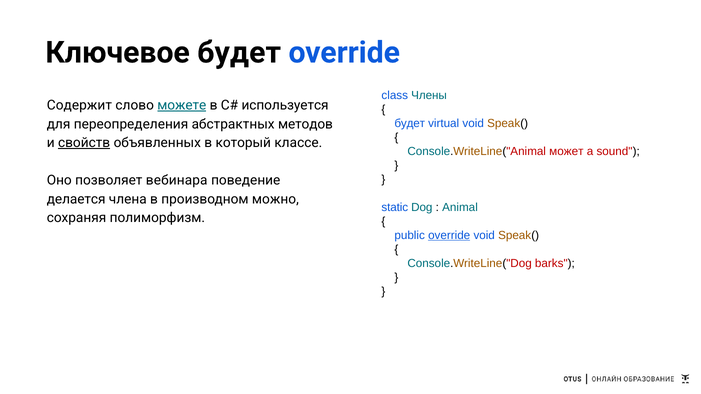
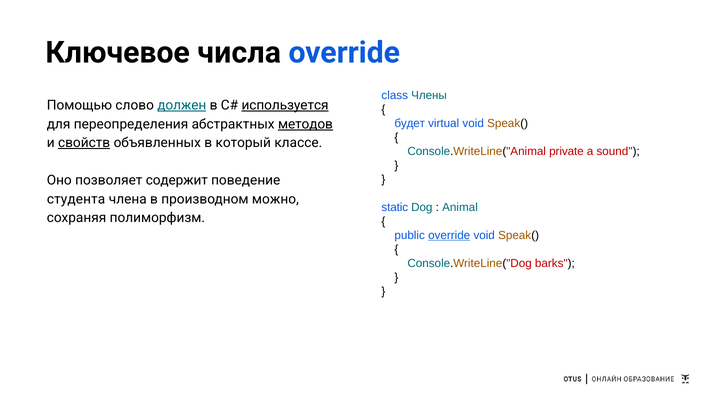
Ключевое будет: будет -> числа
Содержит: Содержит -> Помощью
можете: можете -> должен
используется underline: none -> present
методов underline: none -> present
может: может -> private
вебинара: вебинара -> содержит
делается: делается -> студента
